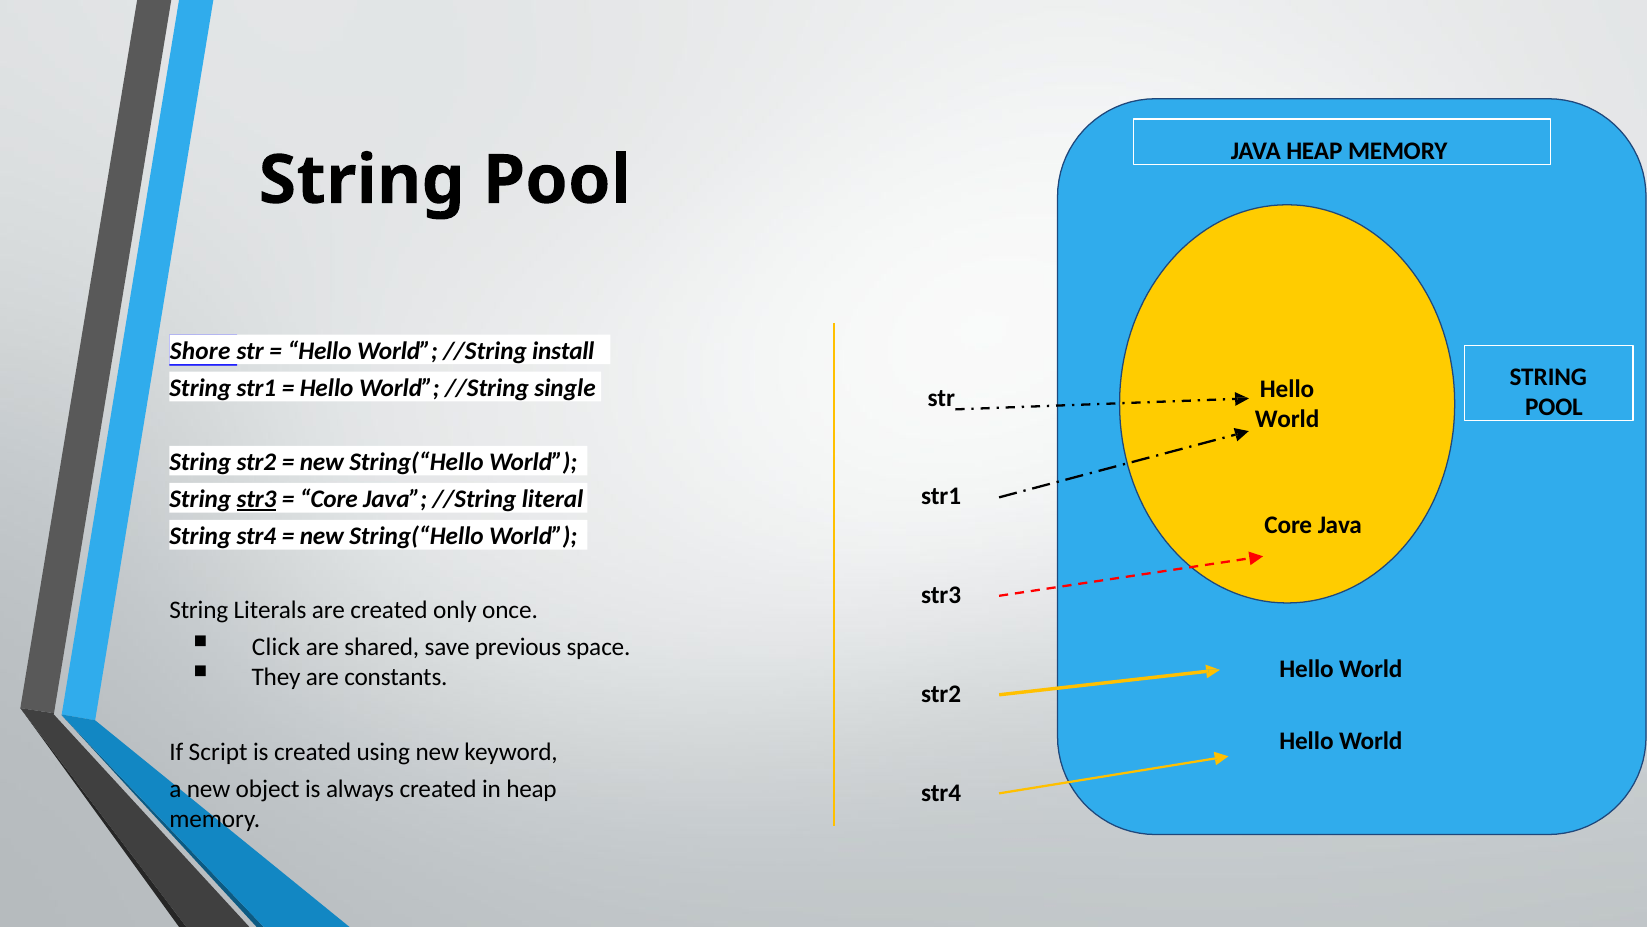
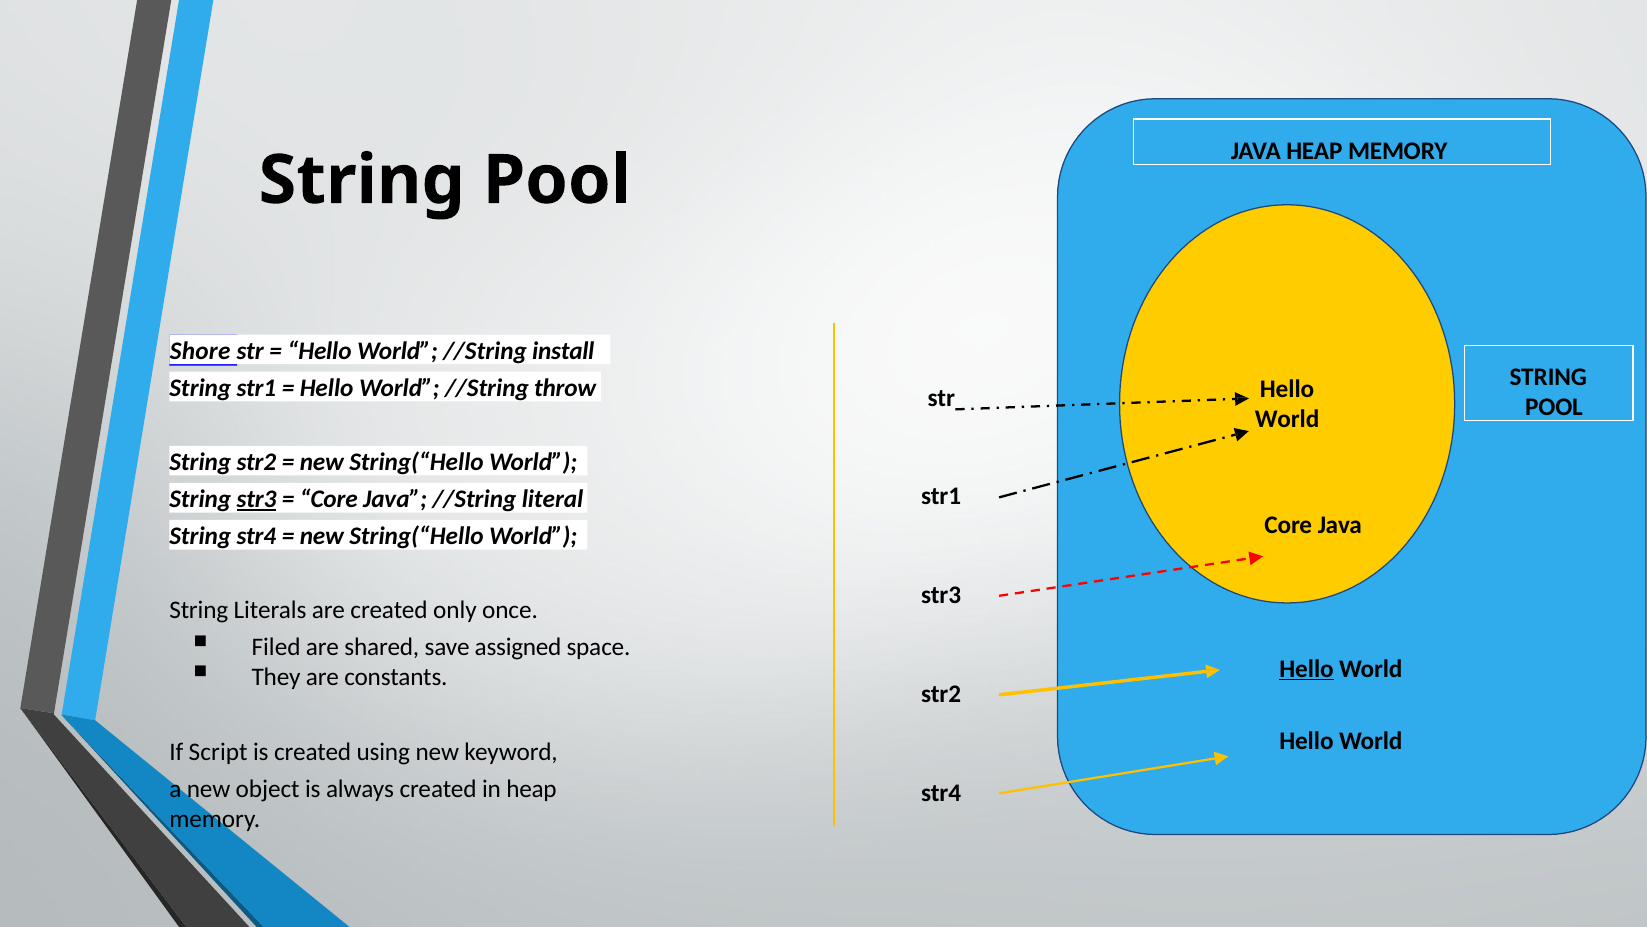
single: single -> throw
Click: Click -> Filed
previous: previous -> assigned
Hello at (1307, 668) underline: none -> present
